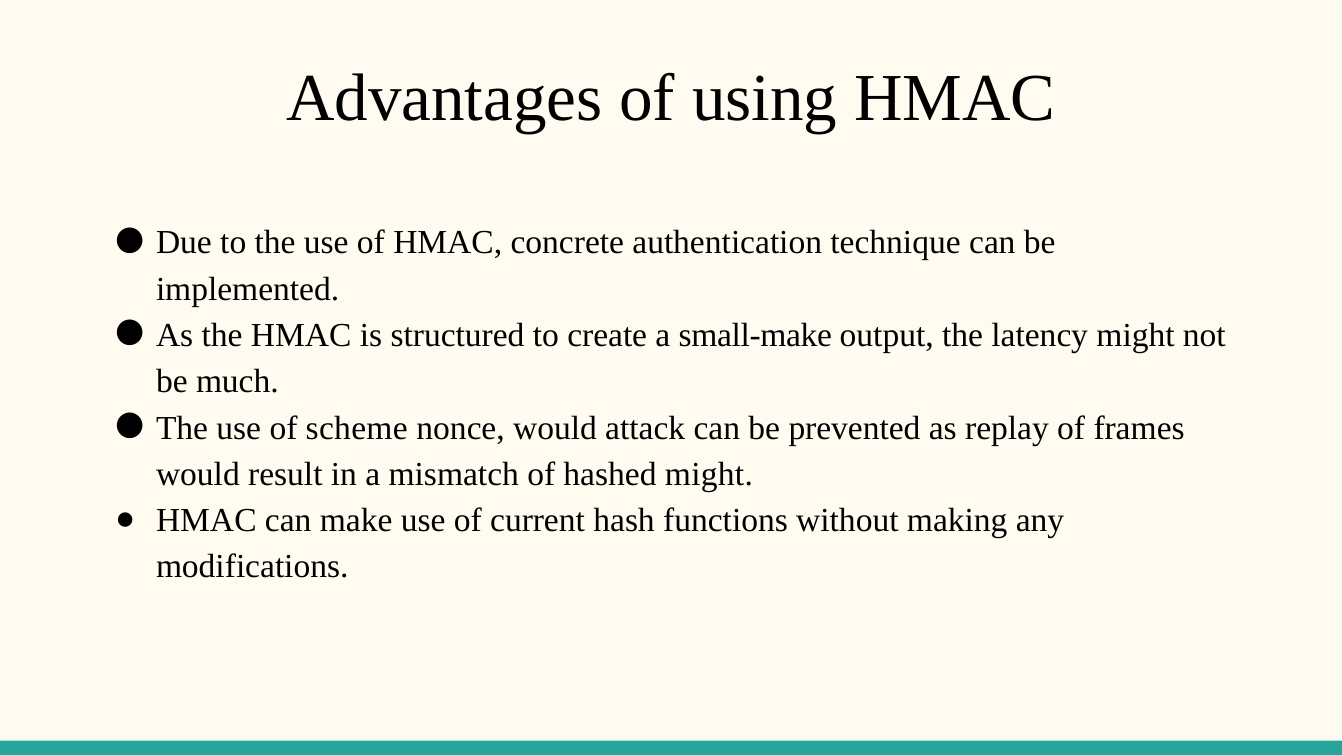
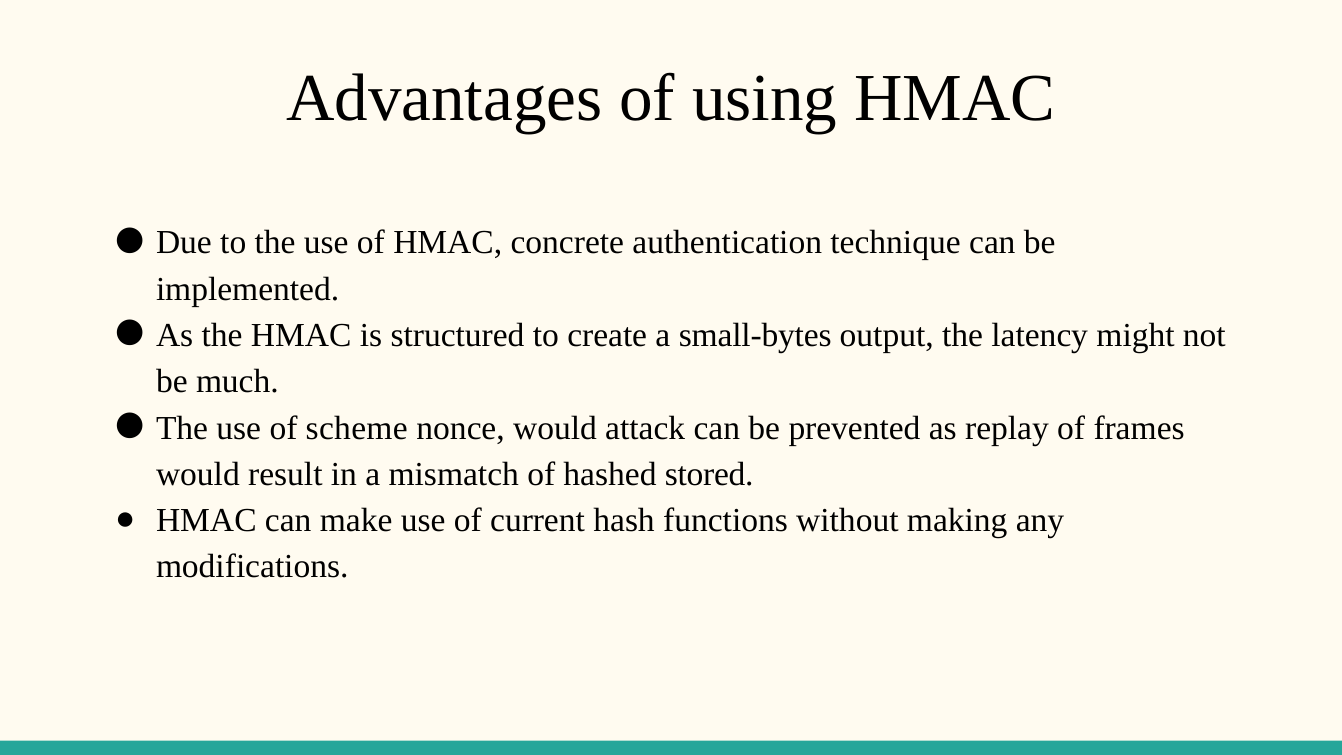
small-make: small-make -> small-bytes
hashed might: might -> stored
